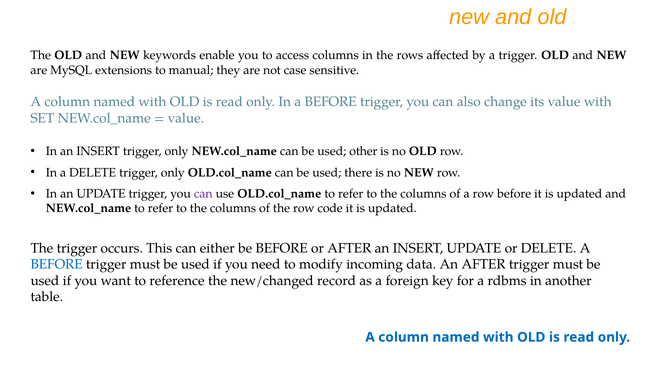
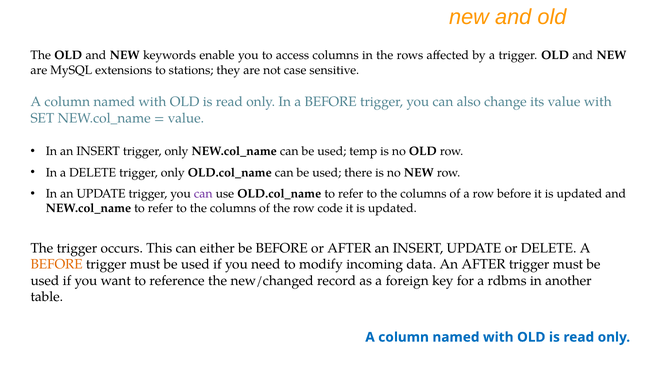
manual: manual -> stations
other: other -> temp
BEFORE at (57, 265) colour: blue -> orange
